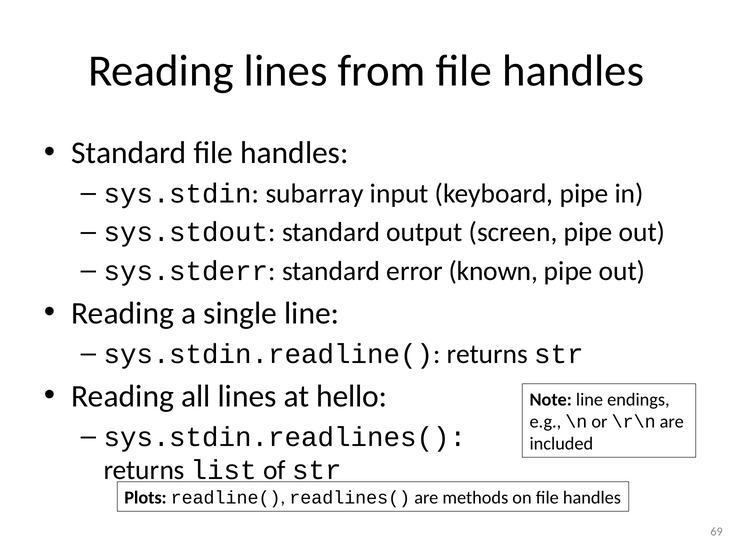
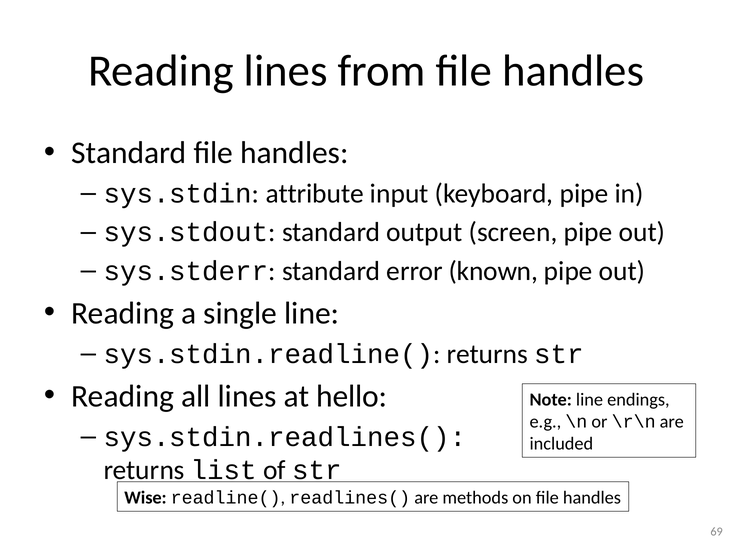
subarray: subarray -> attribute
Plots: Plots -> Wise
